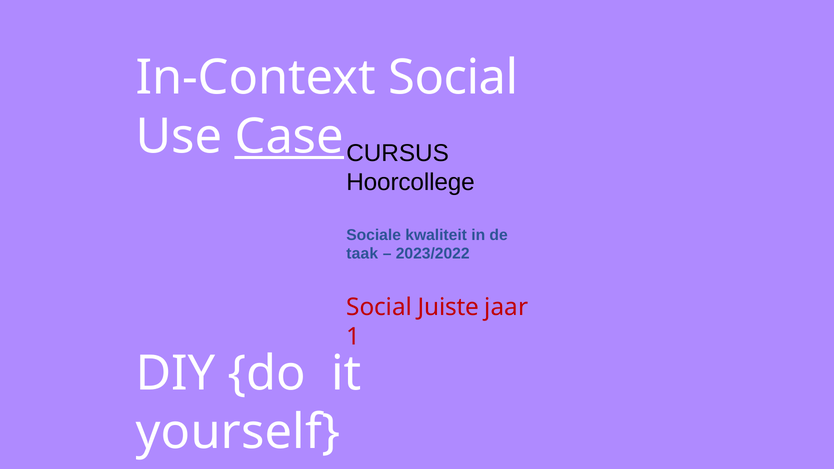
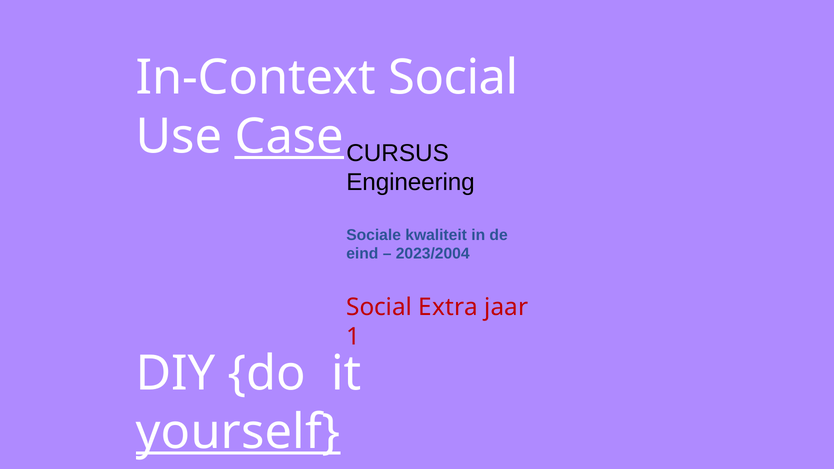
Hoorcollege: Hoorcollege -> Engineering
taak: taak -> eind
2023/2022: 2023/2022 -> 2023/2004
Juiste: Juiste -> Extra
yourself underline: none -> present
